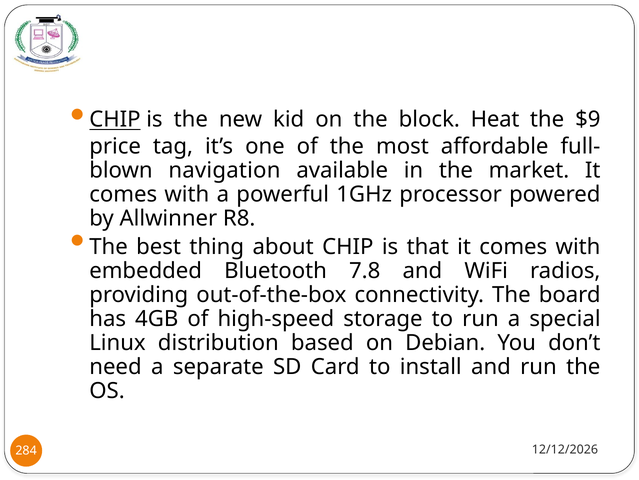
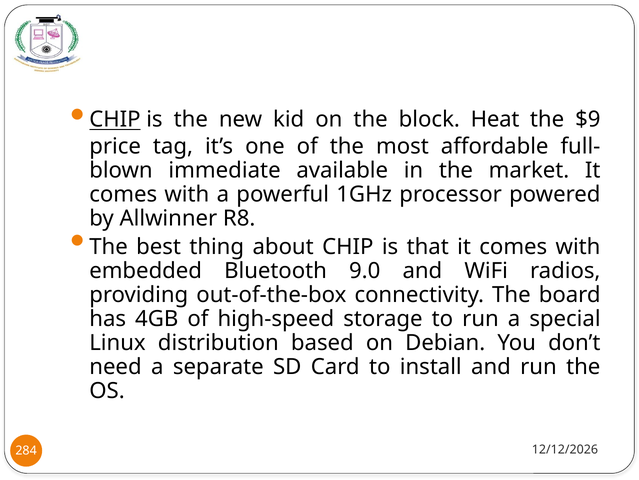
navigation: navigation -> immediate
7.8: 7.8 -> 9.0
